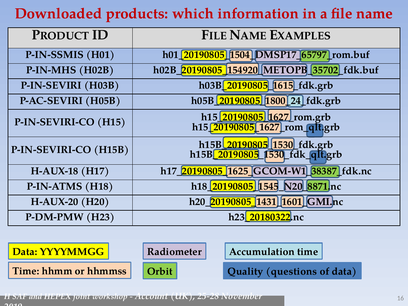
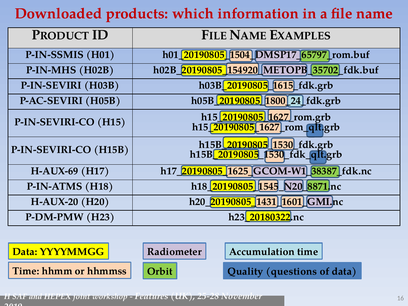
H-AUX-18: H-AUX-18 -> H-AUX-69
Account: Account -> Features
